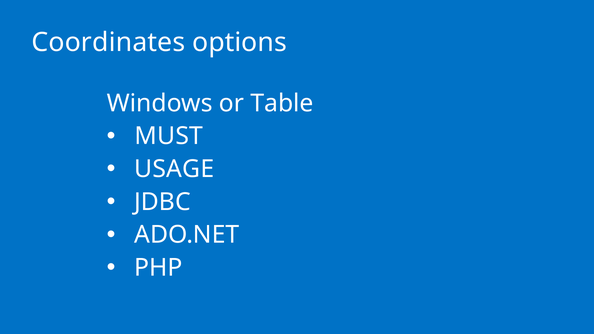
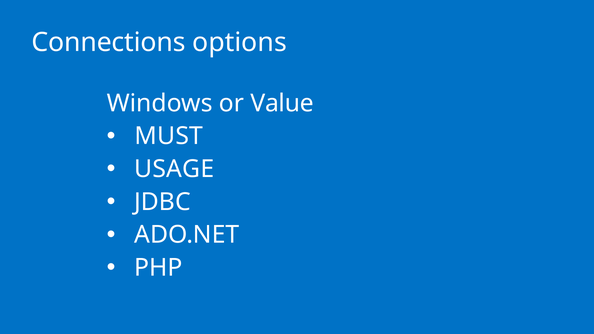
Coordinates: Coordinates -> Connections
Table: Table -> Value
